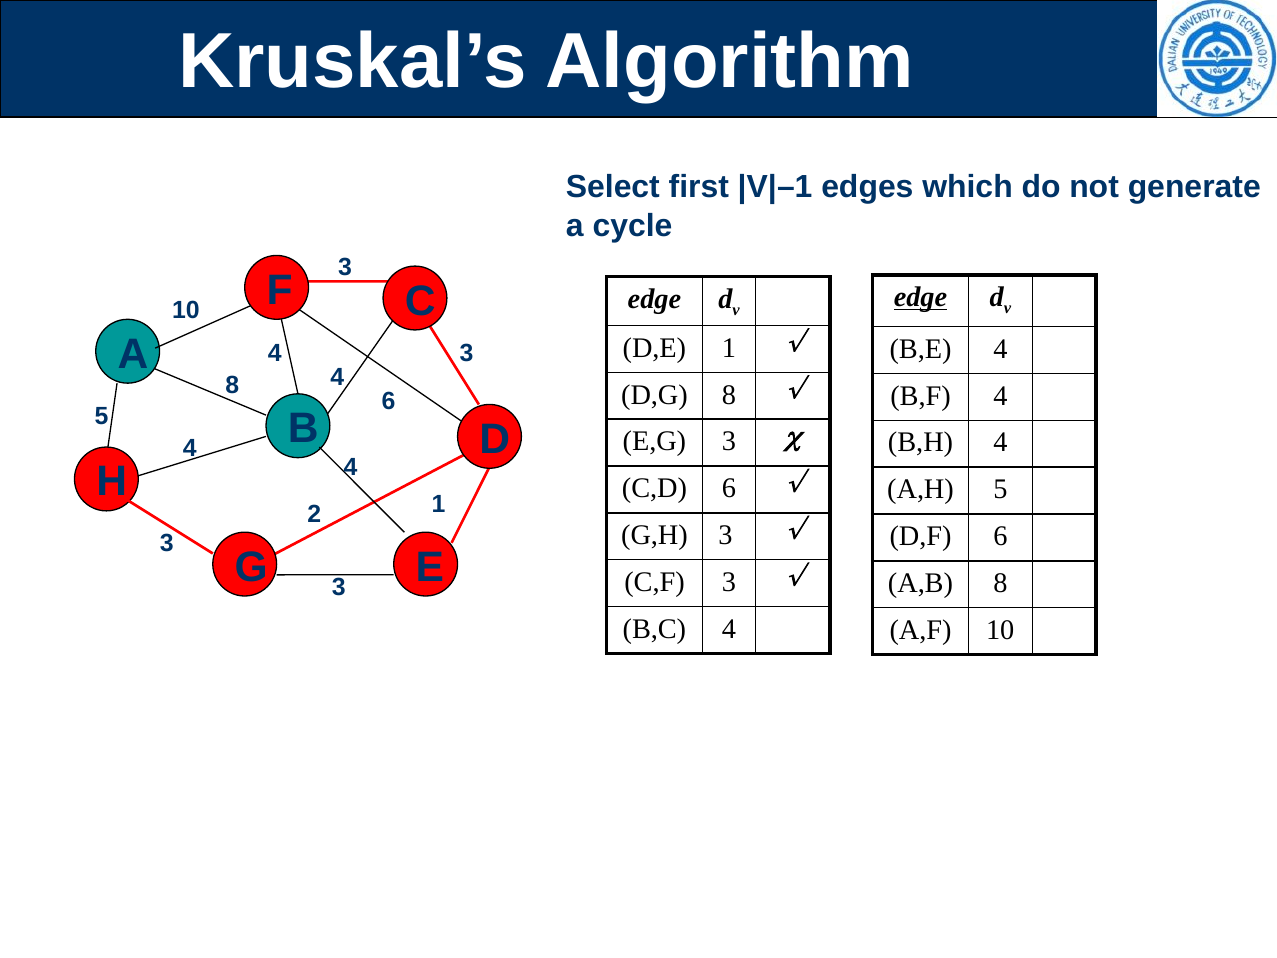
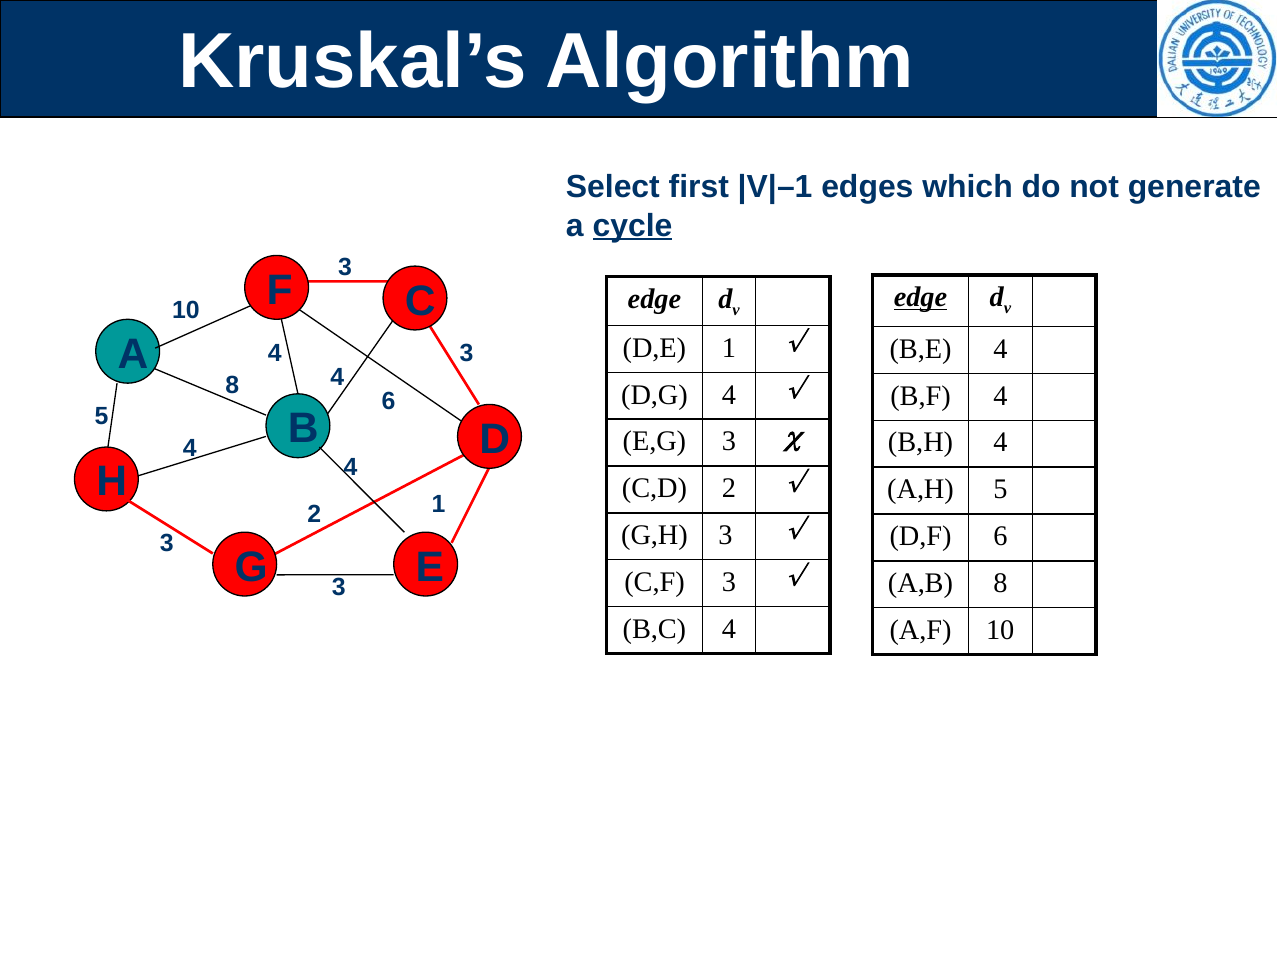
cycle underline: none -> present
D,G 8: 8 -> 4
C,D 6: 6 -> 2
